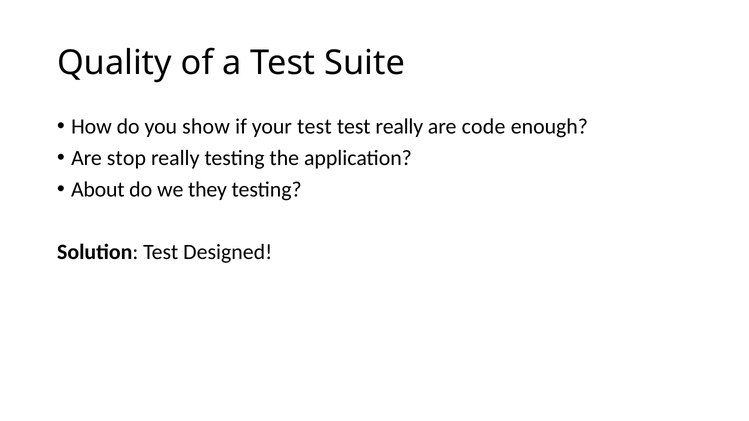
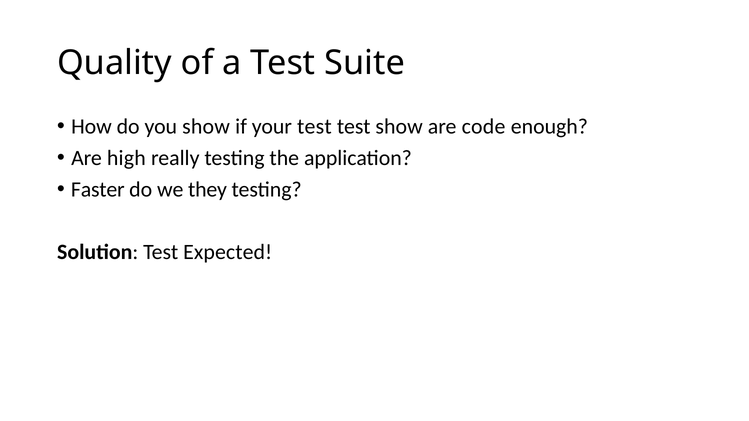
test really: really -> show
stop: stop -> high
About: About -> Faster
Designed: Designed -> Expected
